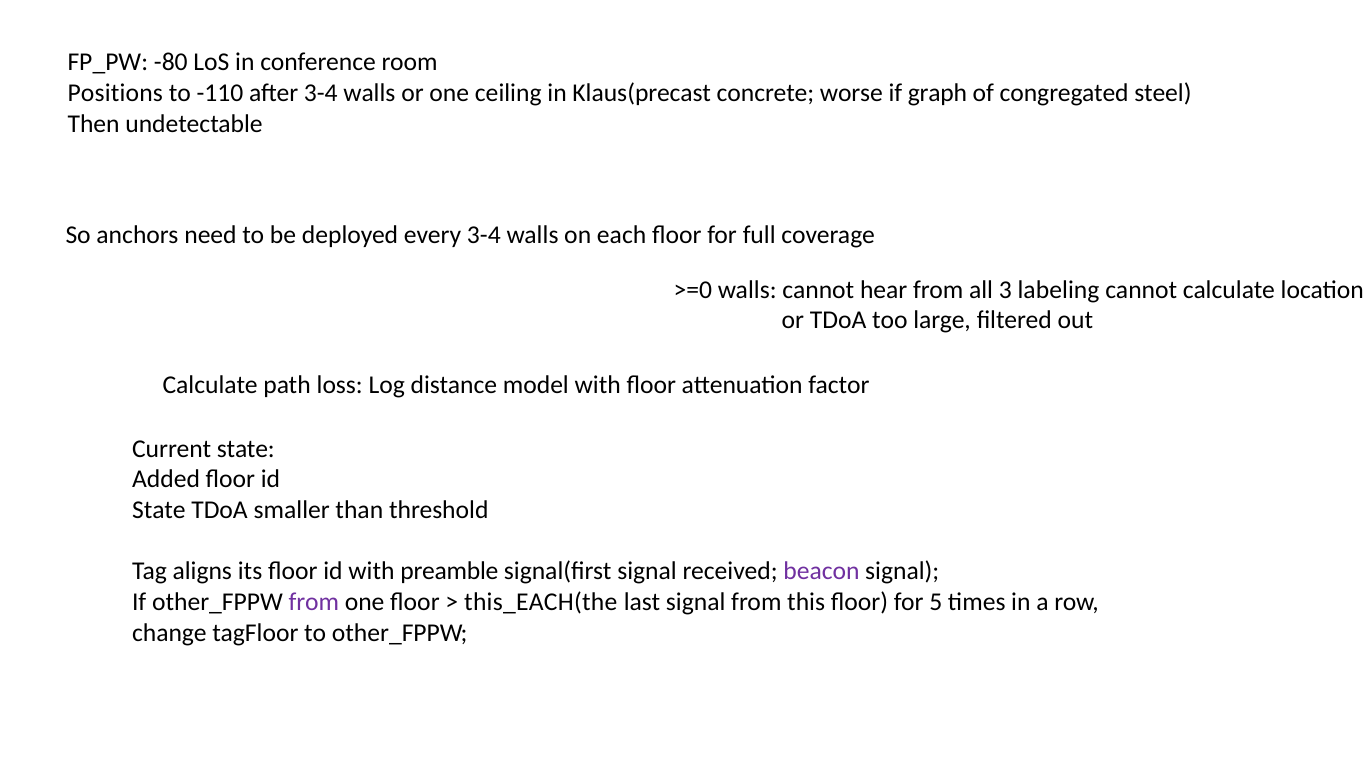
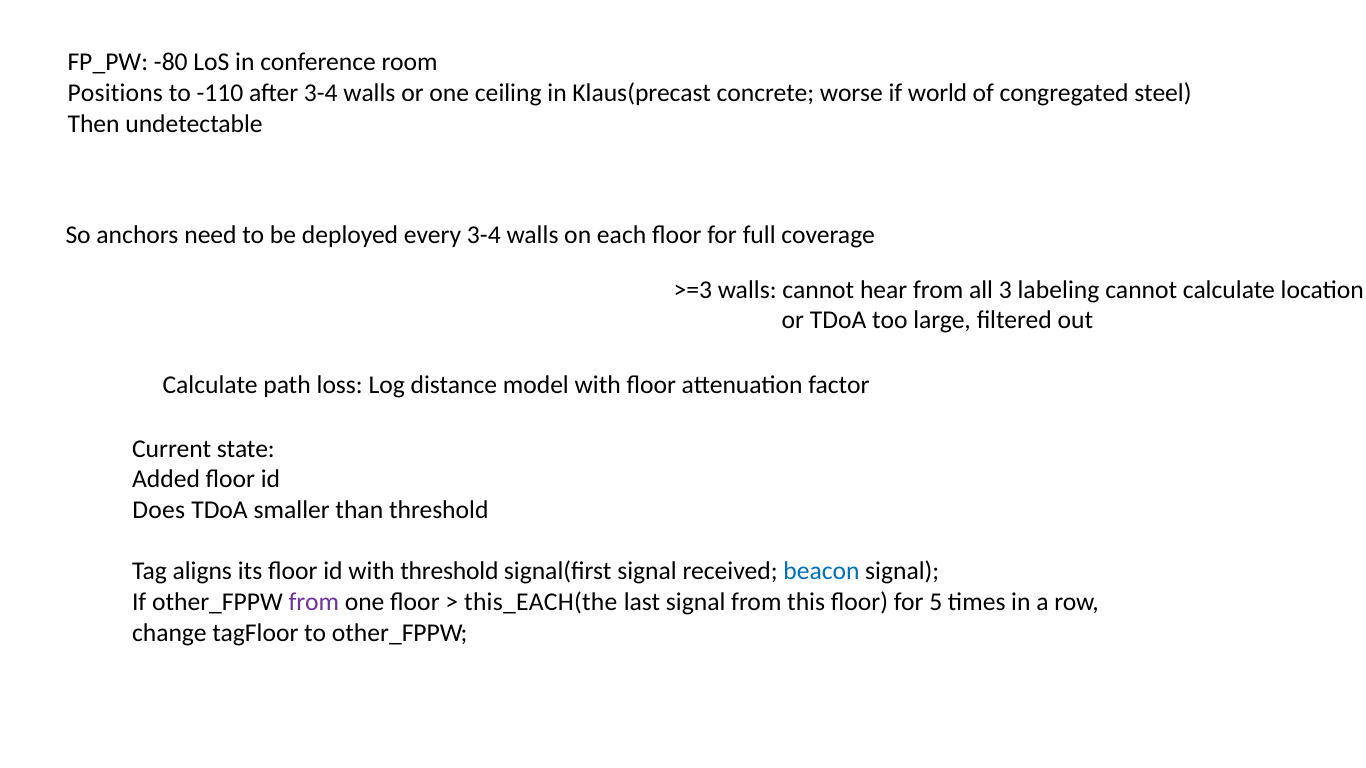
graph: graph -> world
>=0: >=0 -> >=3
State at (159, 510): State -> Does
with preamble: preamble -> threshold
beacon colour: purple -> blue
